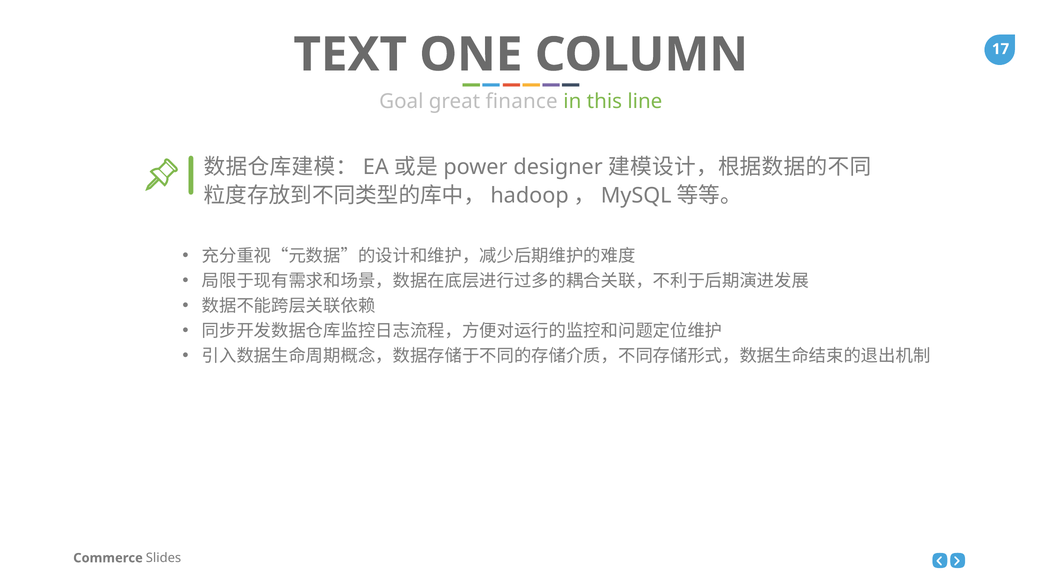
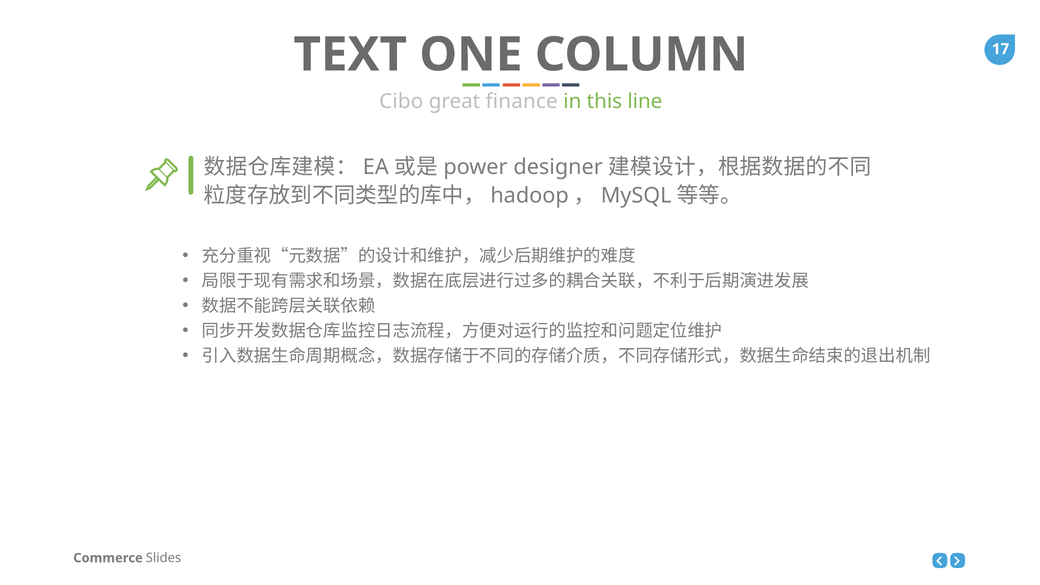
Goal: Goal -> Cibo
